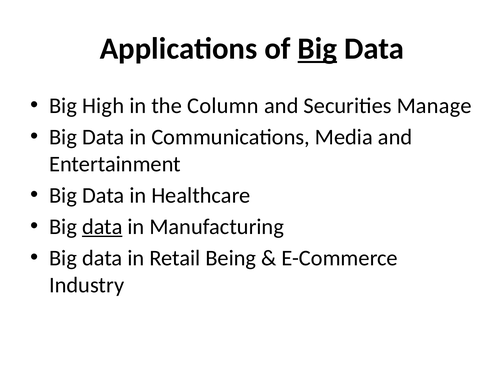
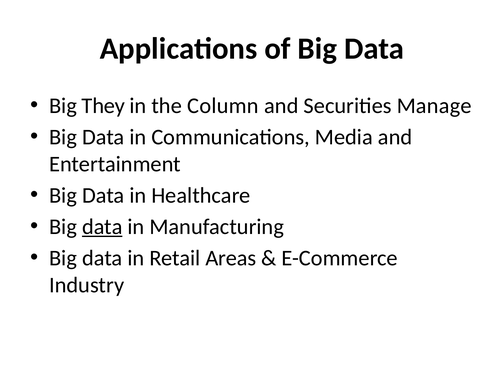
Big at (317, 49) underline: present -> none
High: High -> They
Being: Being -> Areas
